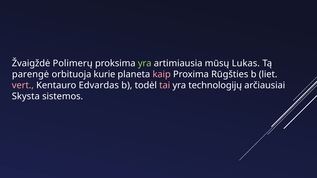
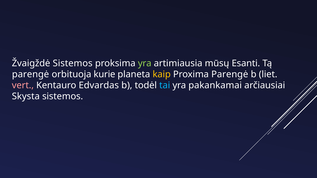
Žvaigždė Polimerų: Polimerų -> Sistemos
Lukas: Lukas -> Esanti
kaip colour: pink -> yellow
Proxima Rūgšties: Rūgšties -> Parengė
tai colour: pink -> light blue
technologijų: technologijų -> pakankamai
